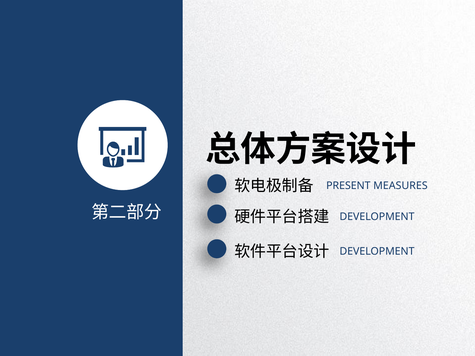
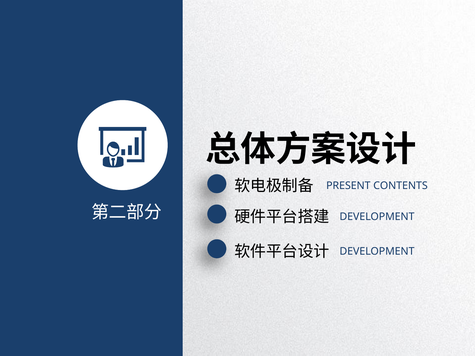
MEASURES: MEASURES -> CONTENTS
